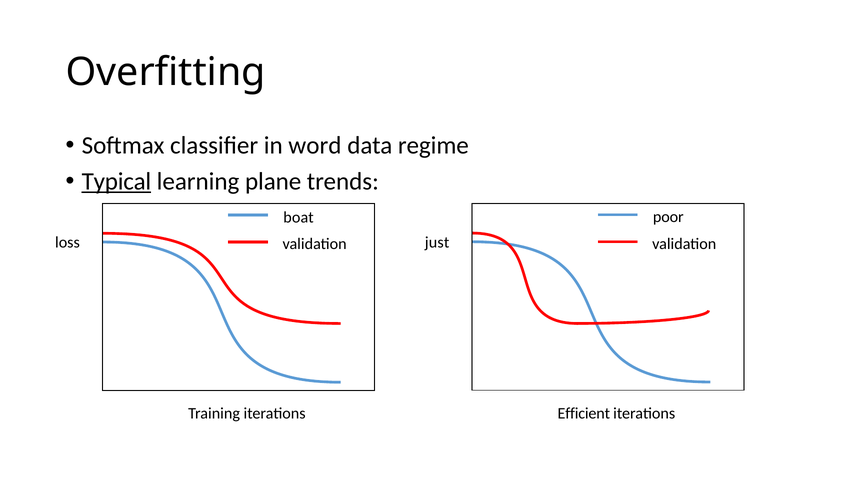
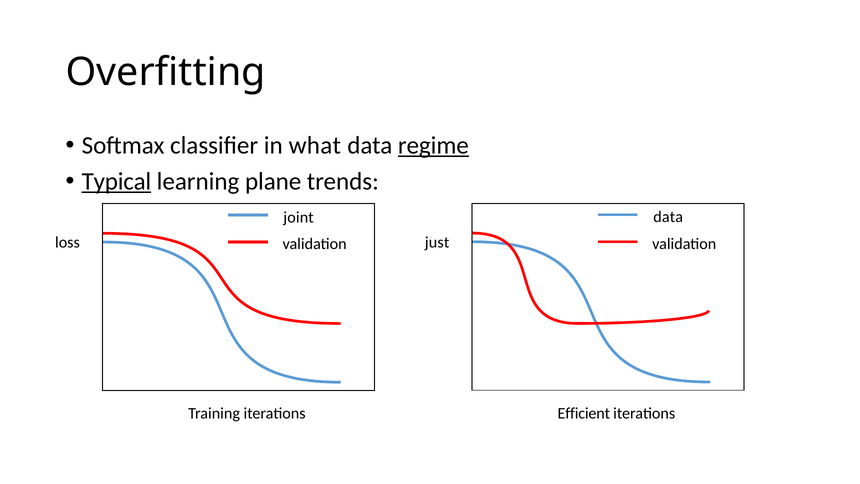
word: word -> what
regime underline: none -> present
poor at (668, 217): poor -> data
boat: boat -> joint
